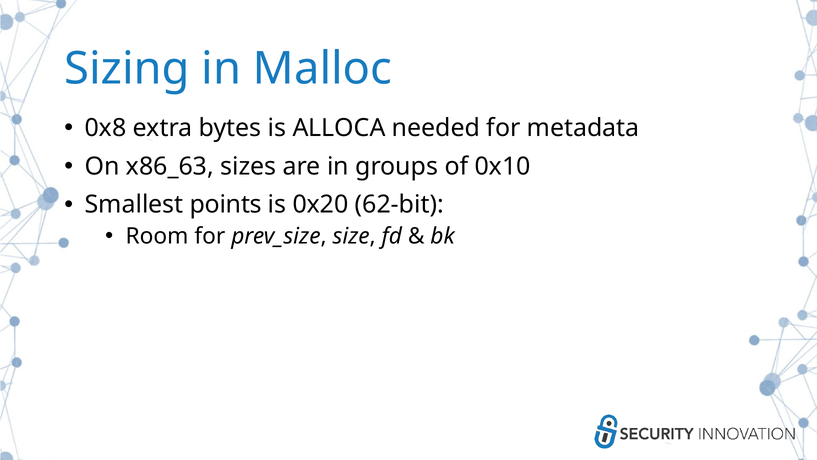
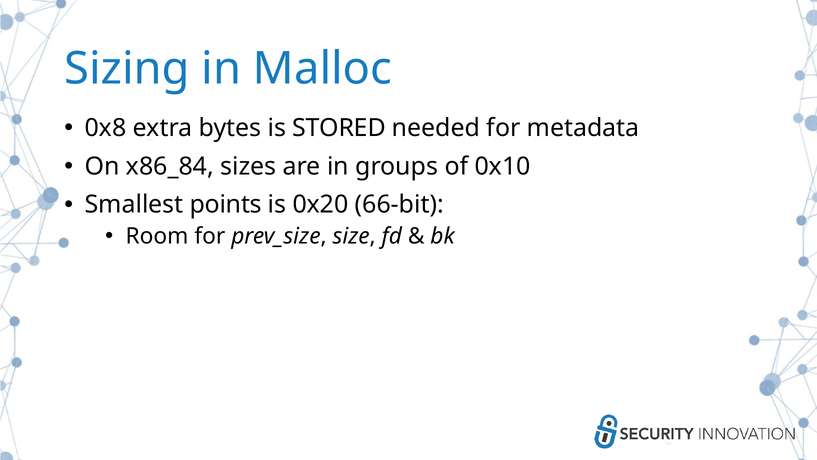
ALLOCA: ALLOCA -> STORED
x86_63: x86_63 -> x86_84
62-bit: 62-bit -> 66-bit
